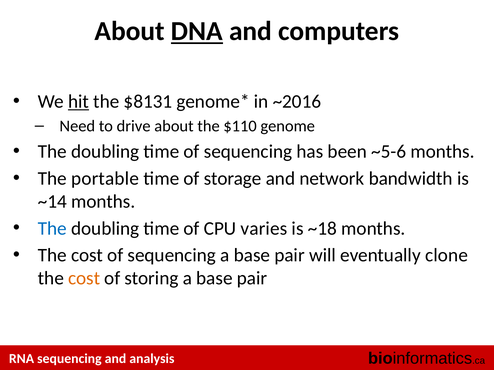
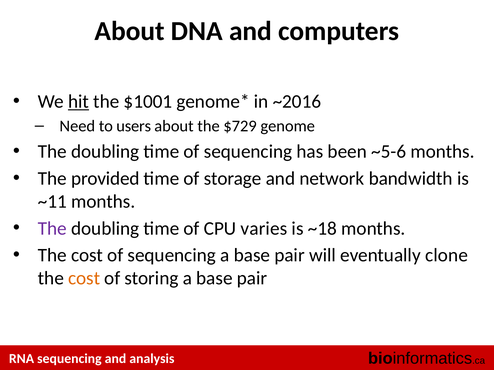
DNA underline: present -> none
$8131: $8131 -> $1001
drive: drive -> users
$110: $110 -> $729
portable: portable -> provided
~14: ~14 -> ~11
The at (52, 229) colour: blue -> purple
